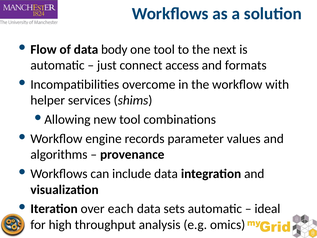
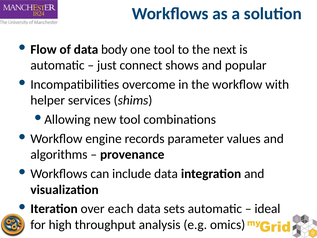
access: access -> shows
formats: formats -> popular
